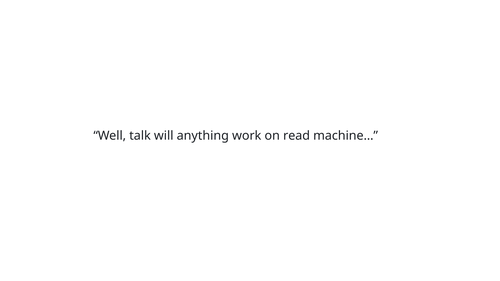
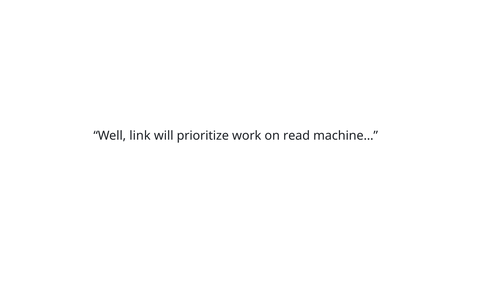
talk: talk -> link
anything: anything -> prioritize
